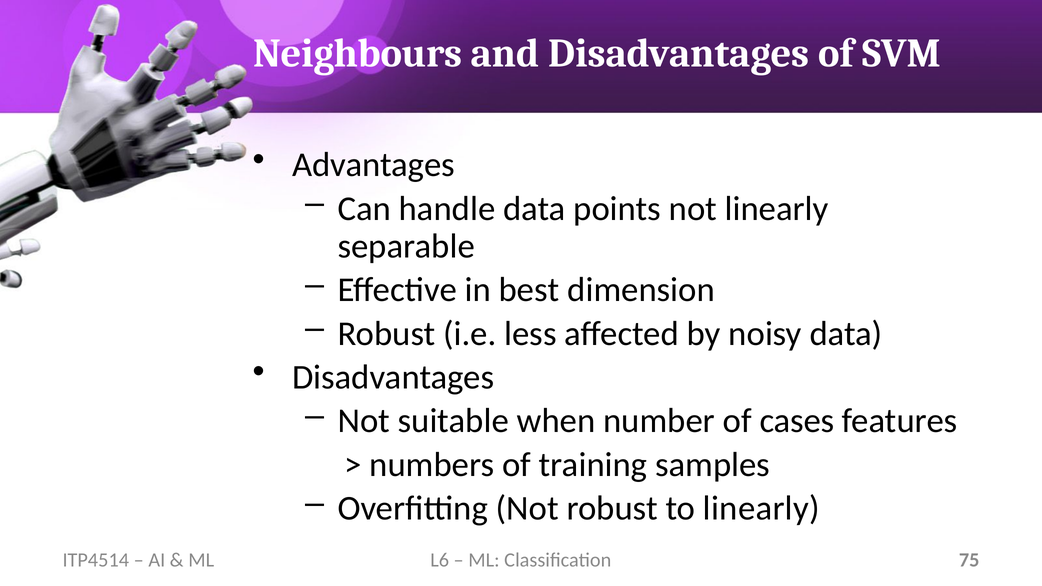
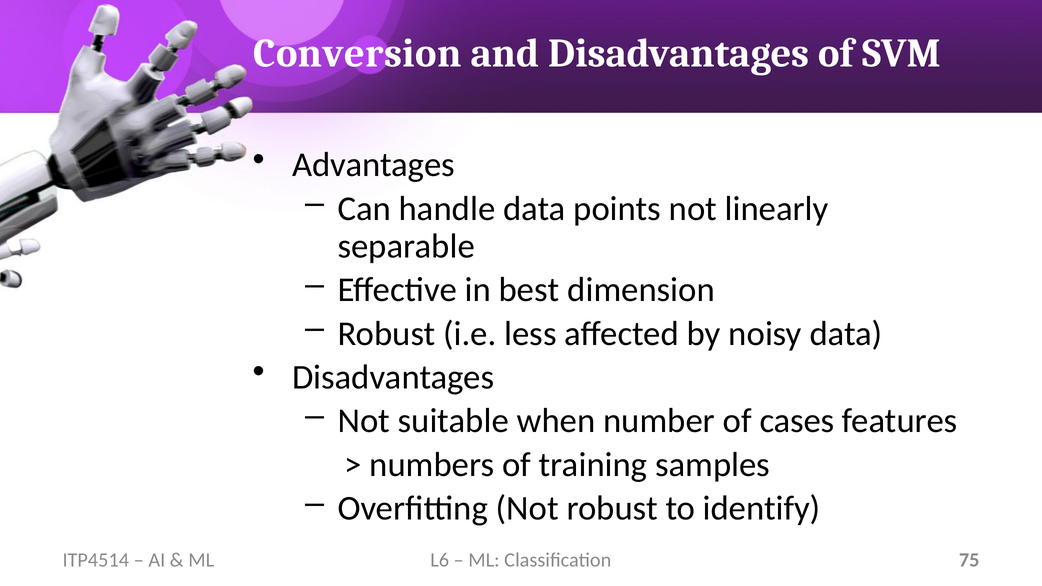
Neighbours: Neighbours -> Conversion
to linearly: linearly -> identify
